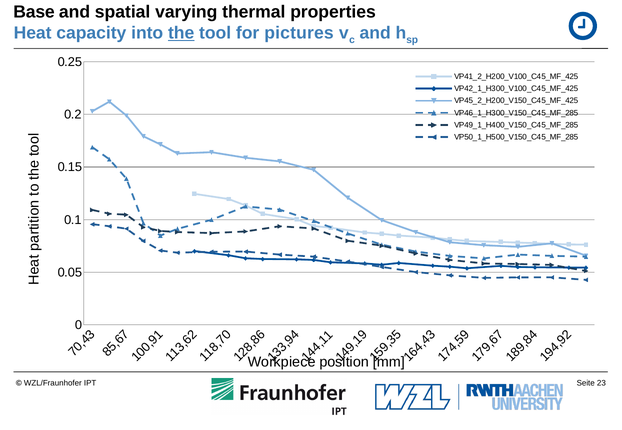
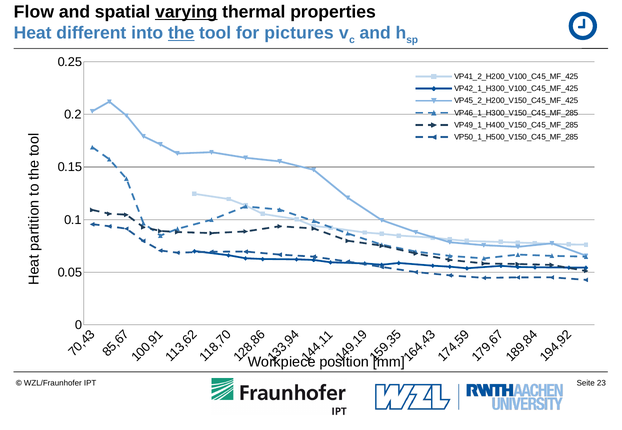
Base: Base -> Flow
varying underline: none -> present
capacity: capacity -> different
